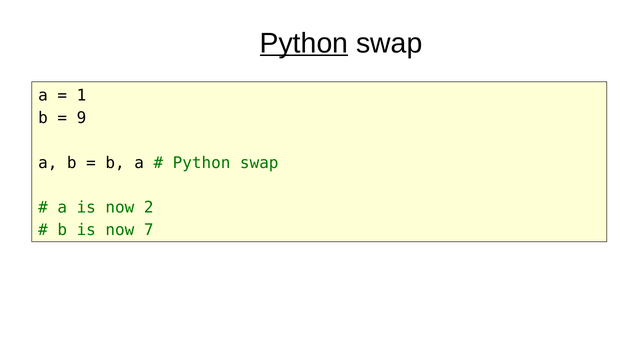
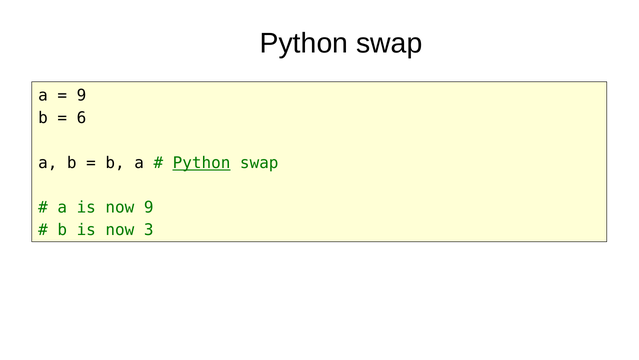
Python at (304, 43) underline: present -> none
1 at (81, 96): 1 -> 9
9: 9 -> 6
Python at (202, 163) underline: none -> present
now 2: 2 -> 9
7: 7 -> 3
